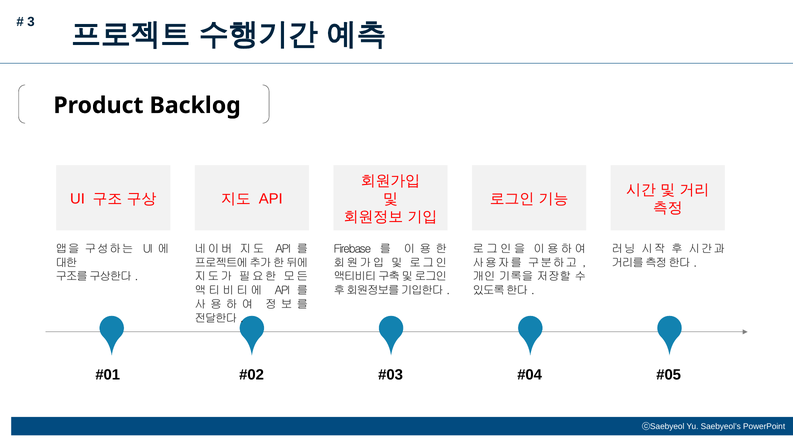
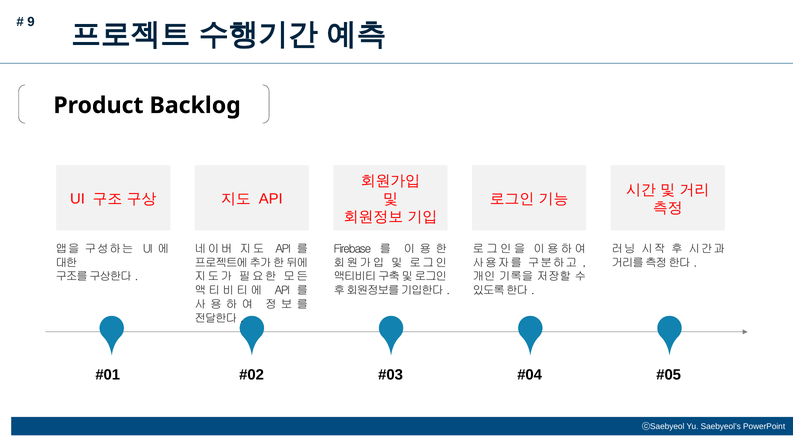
3: 3 -> 9
